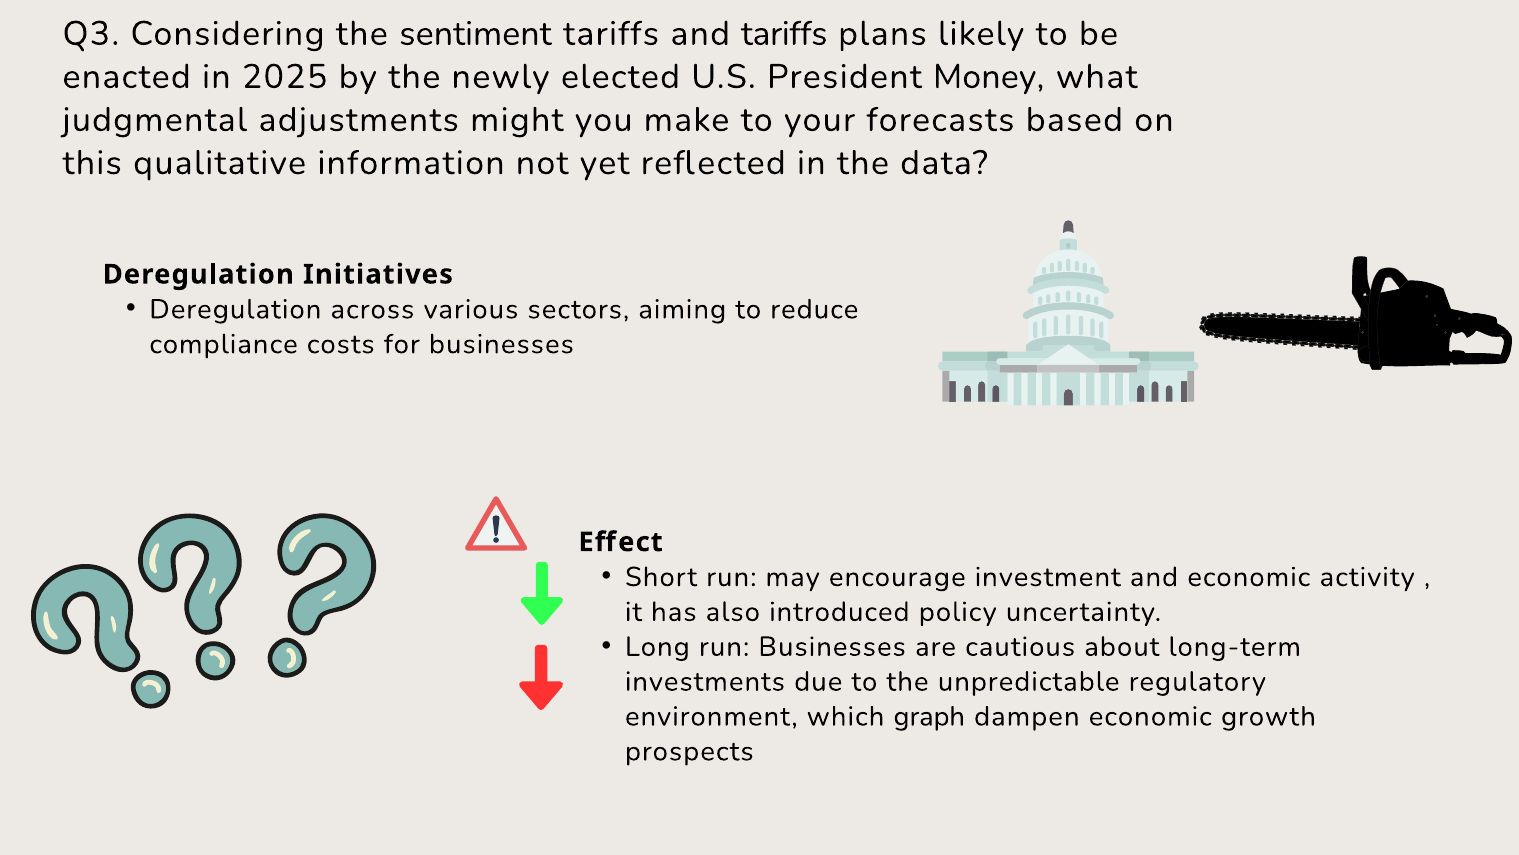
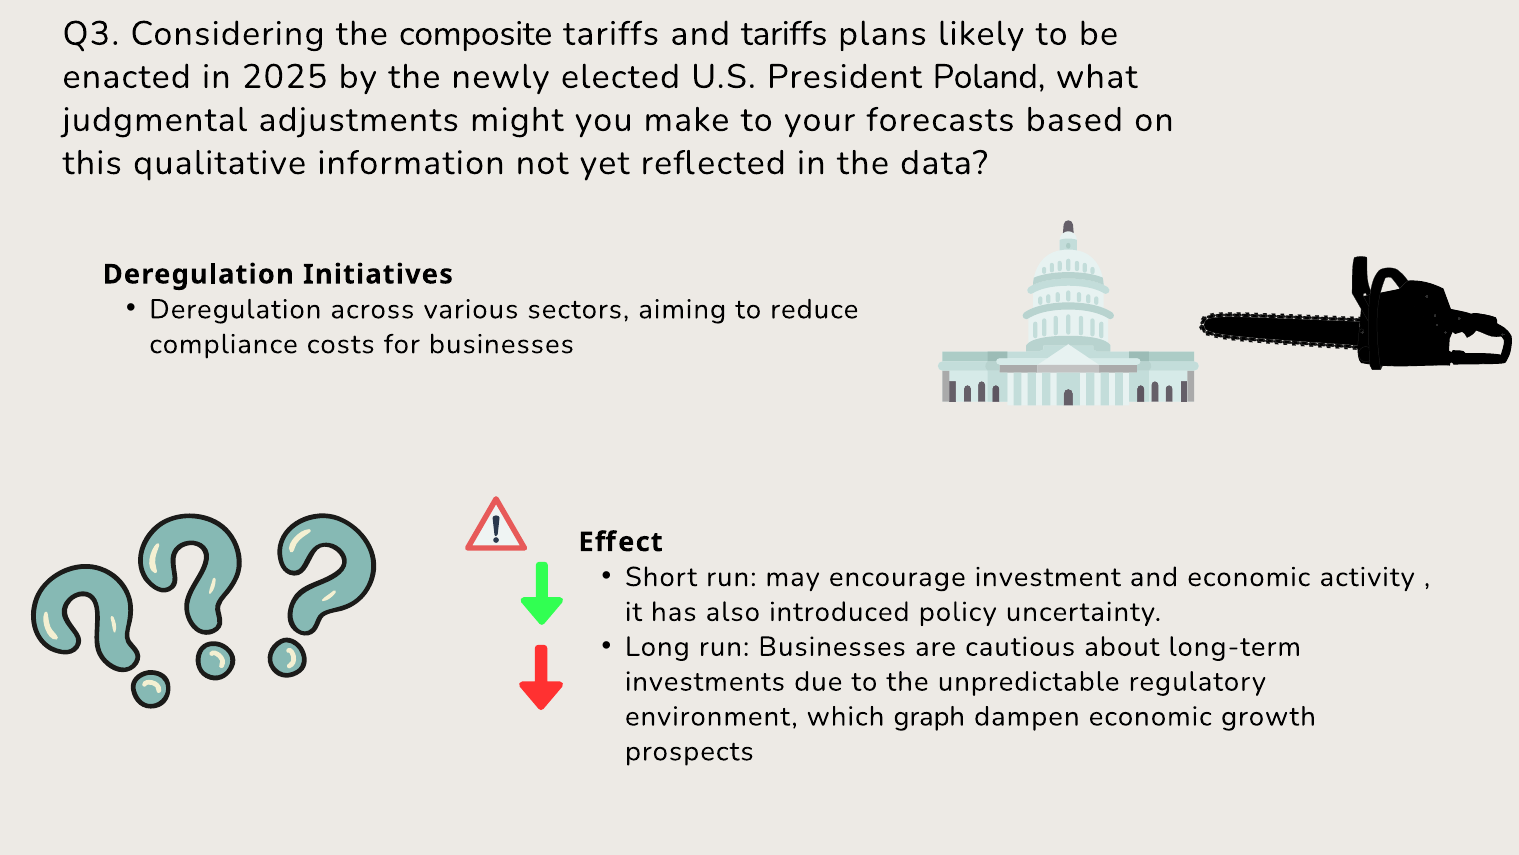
sentiment: sentiment -> composite
Money: Money -> Poland
